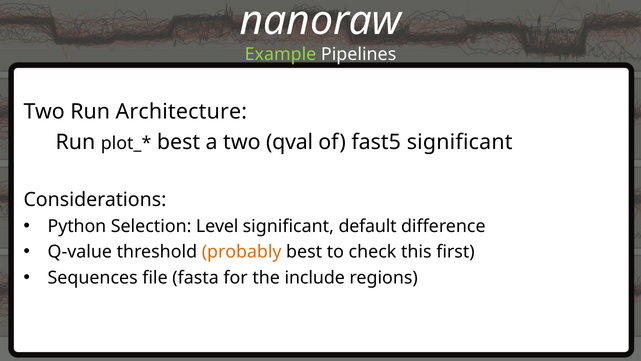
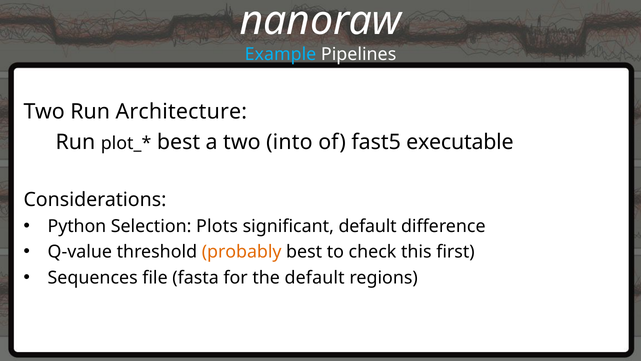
Example colour: light green -> light blue
qval: qval -> into
fast5 significant: significant -> executable
Level: Level -> Plots
the include: include -> default
